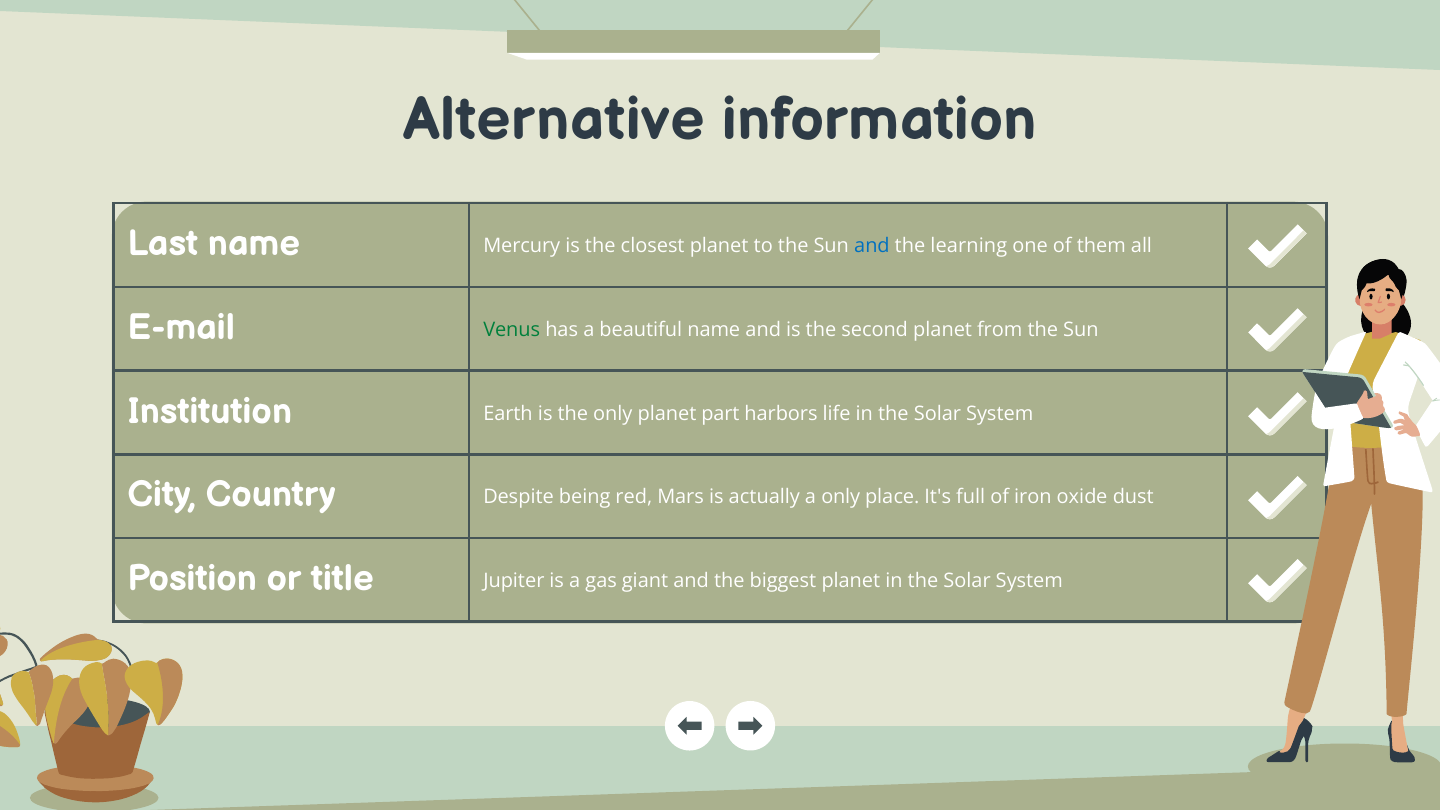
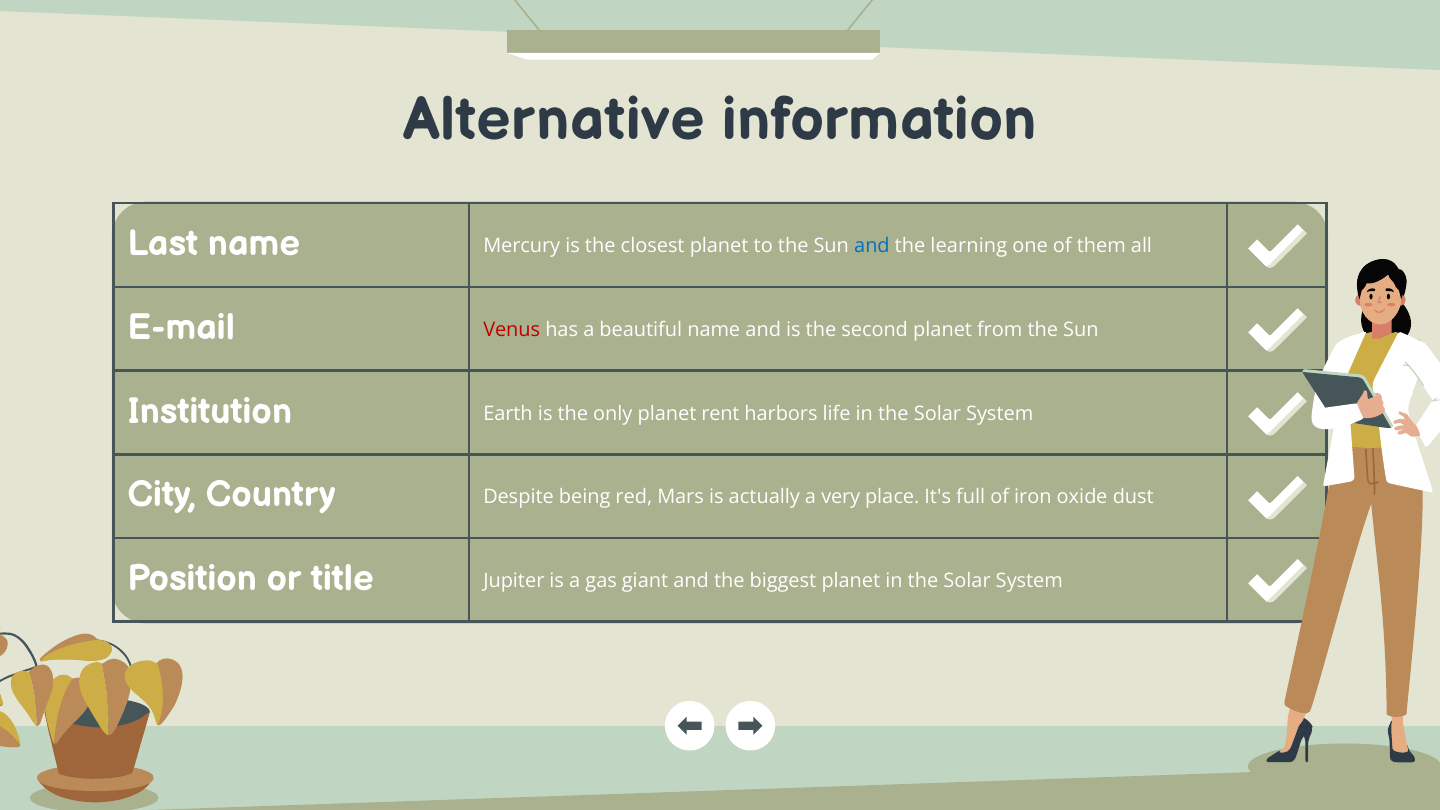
Venus colour: green -> red
part: part -> rent
a only: only -> very
